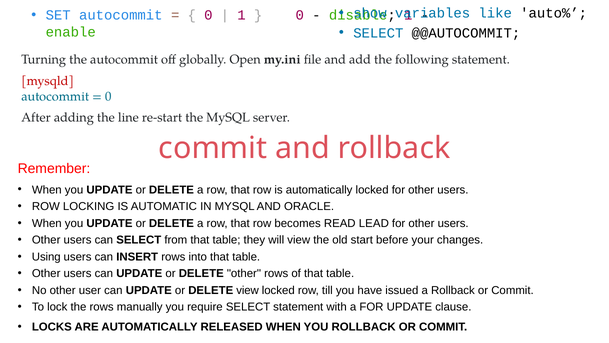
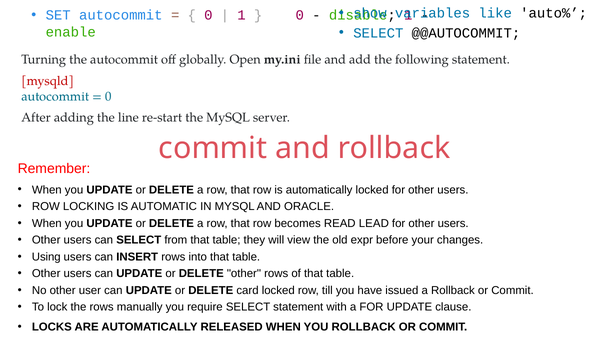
start: start -> expr
DELETE view: view -> card
